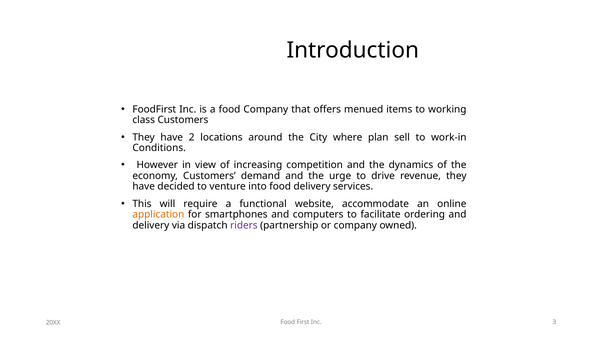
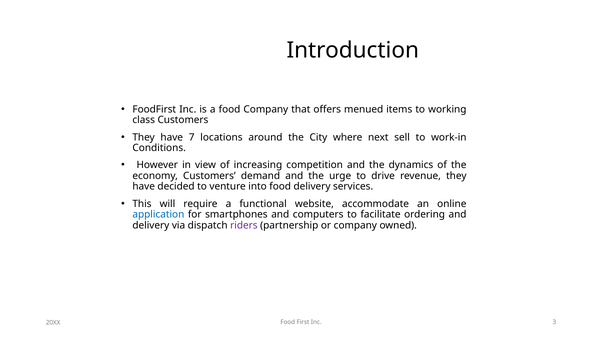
2: 2 -> 7
plan: plan -> next
application colour: orange -> blue
